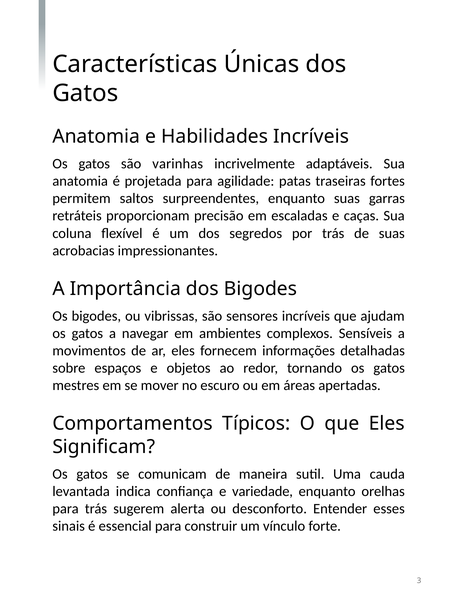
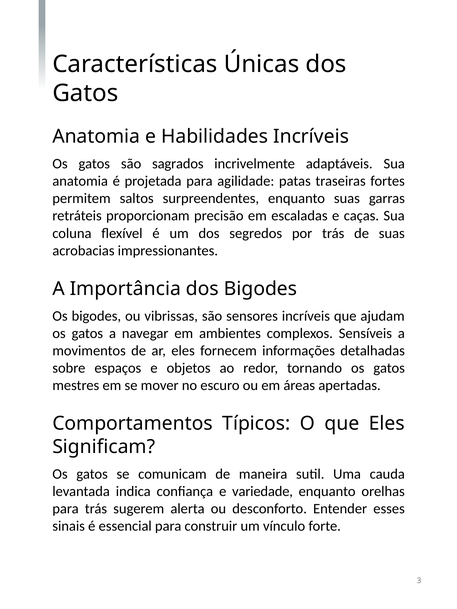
varinhas: varinhas -> sagrados
